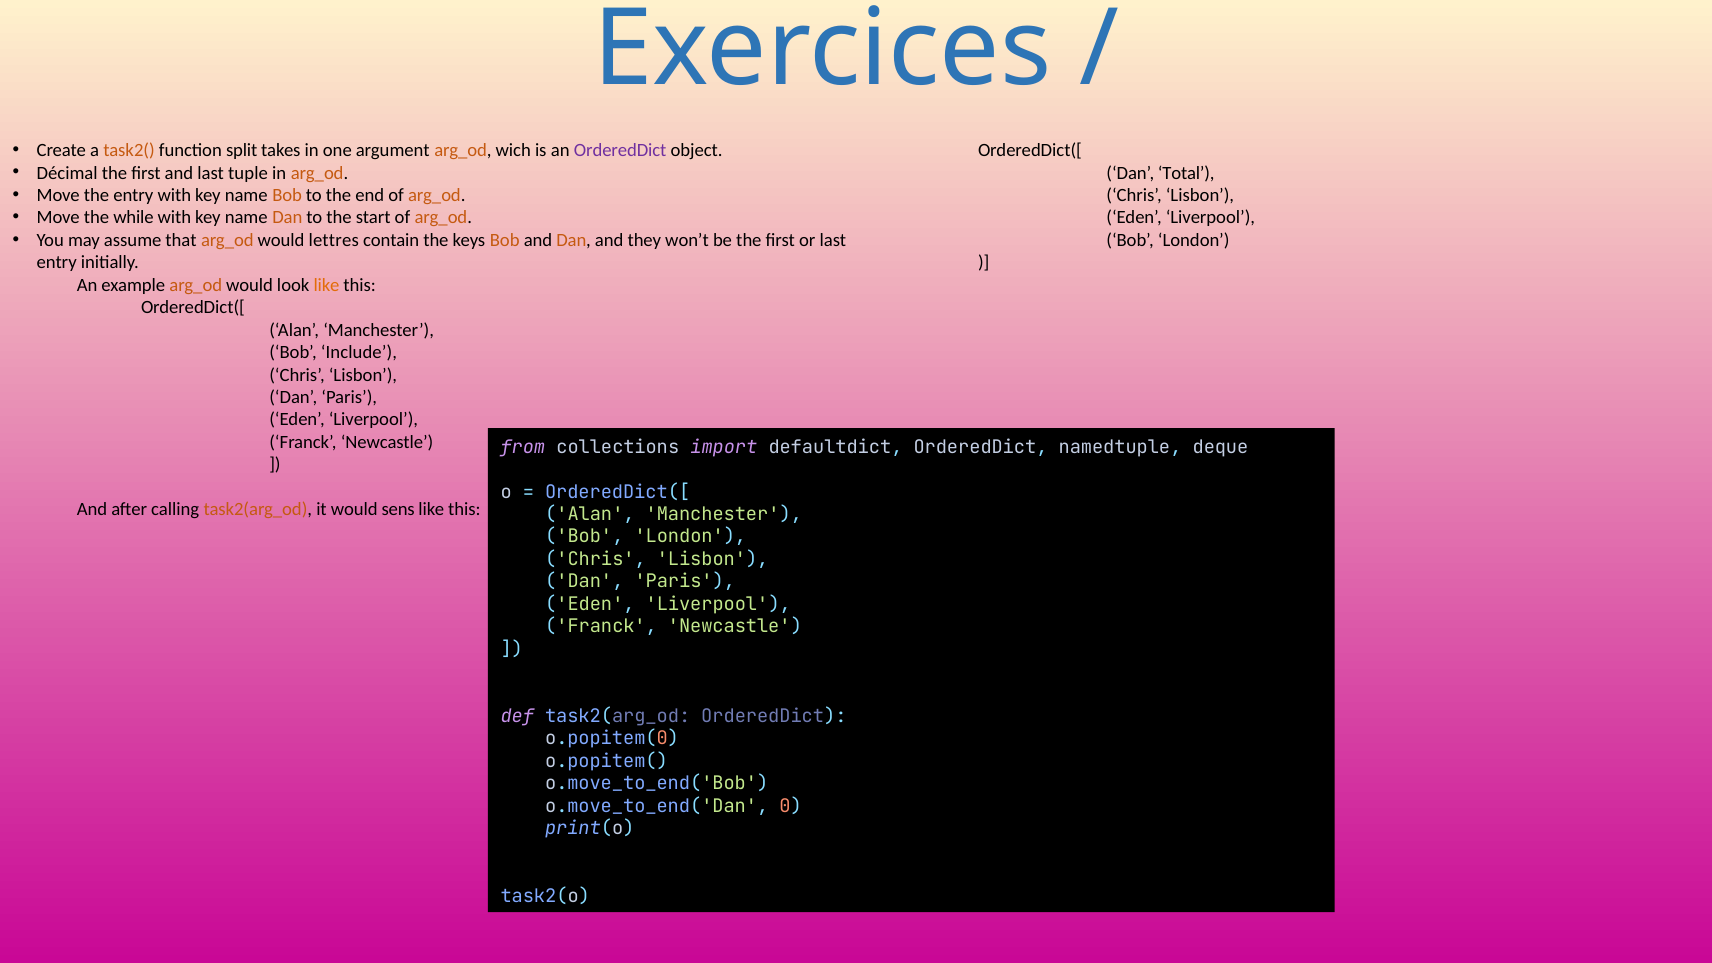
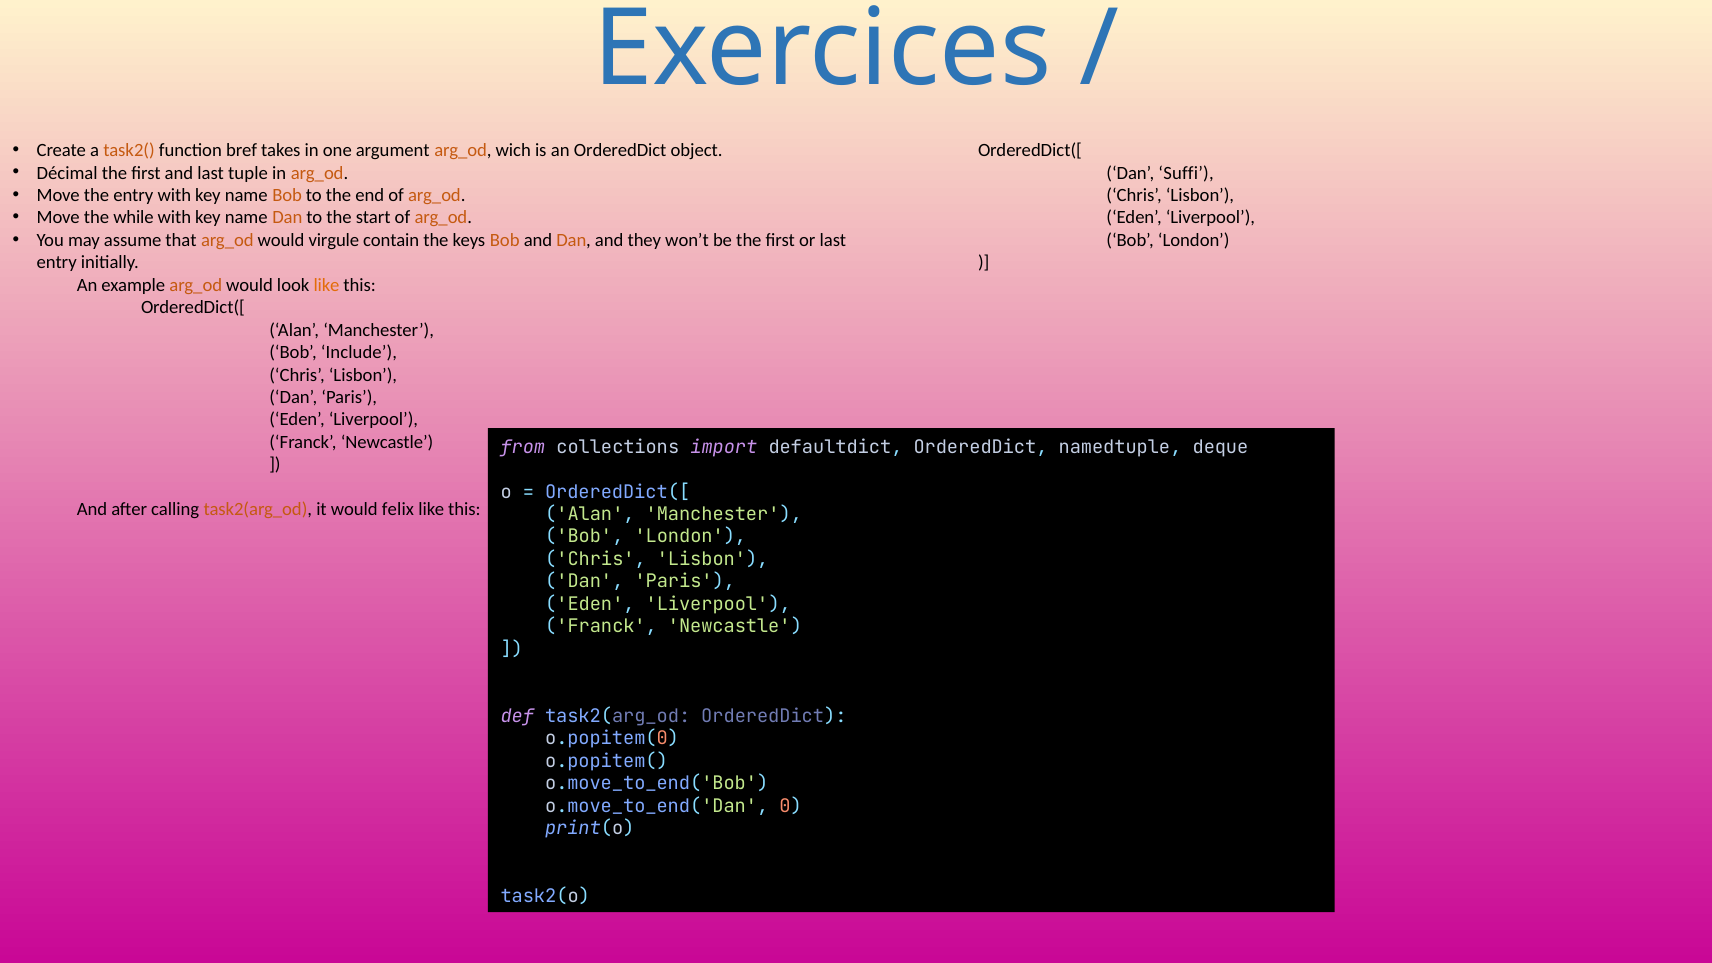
split: split -> bref
OrderedDict at (620, 150) colour: purple -> black
Total: Total -> Suffi
lettres: lettres -> virgule
sens: sens -> felix
